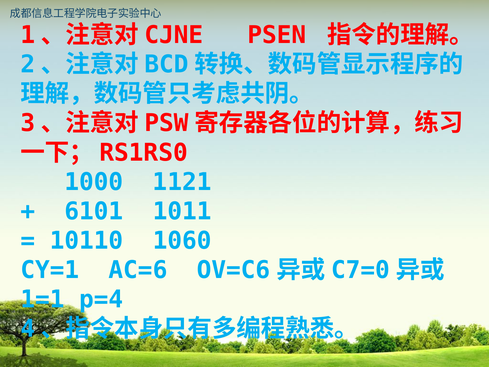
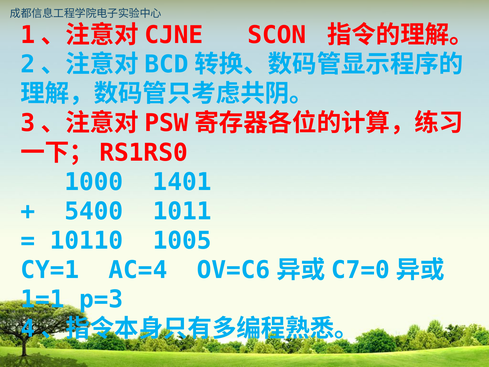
PSEN: PSEN -> SCON
1121: 1121 -> 1401
6101: 6101 -> 5400
1060: 1060 -> 1005
AC=6: AC=6 -> AC=4
p=4: p=4 -> p=3
